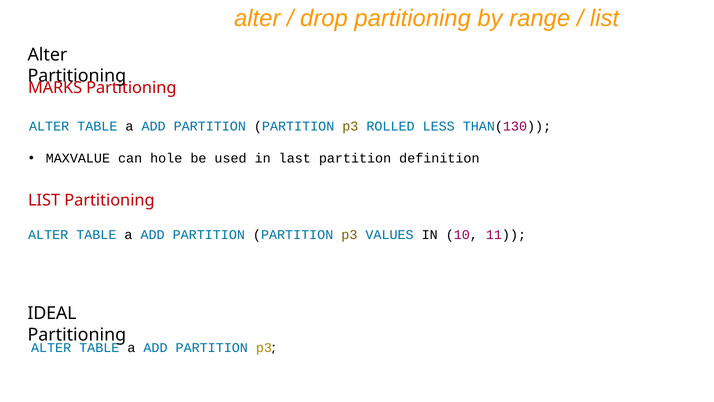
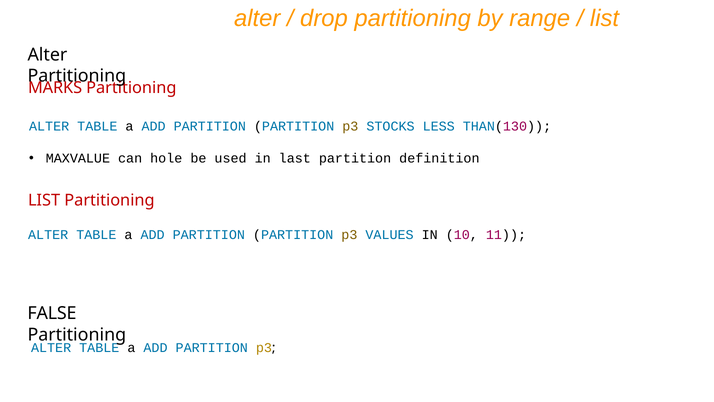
ROLLED: ROLLED -> STOCKS
IDEAL: IDEAL -> FALSE
